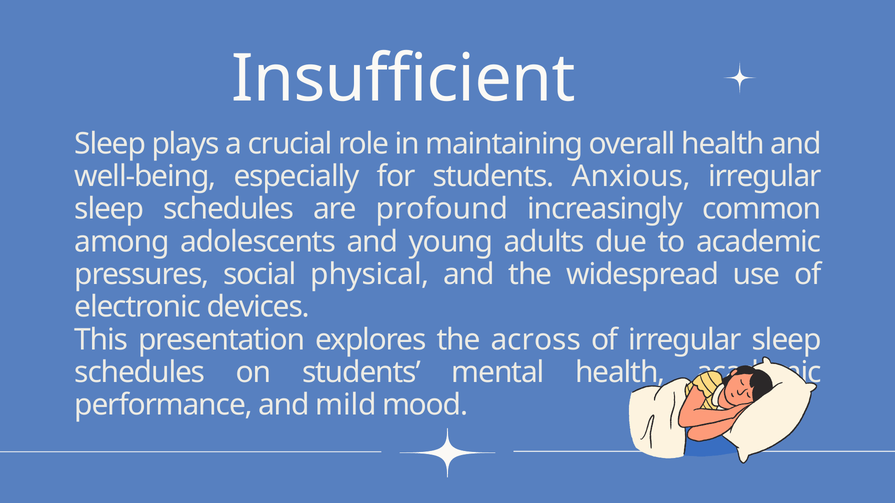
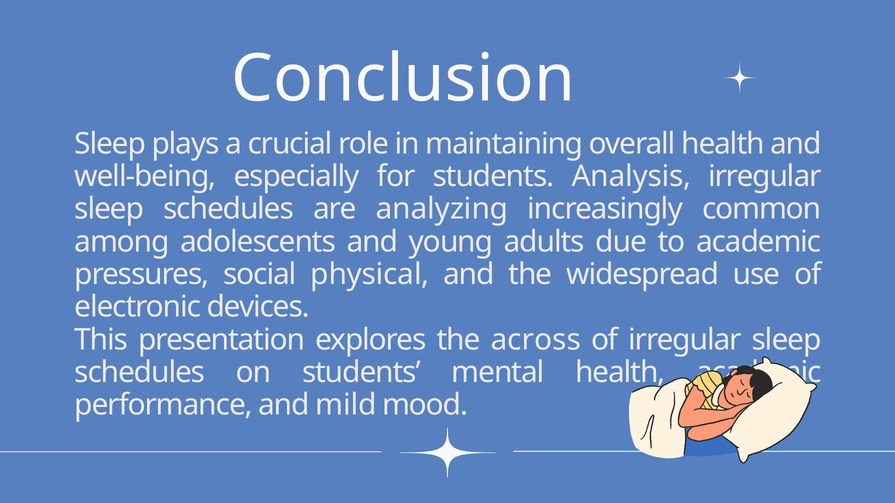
Insufficient: Insufficient -> Conclusion
Anxious: Anxious -> Analysis
profound: profound -> analyzing
